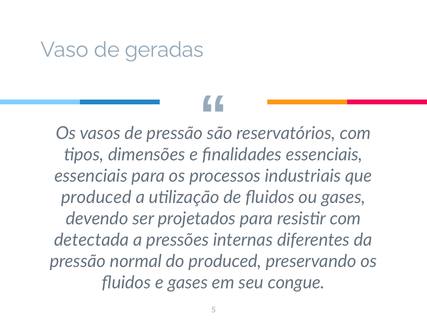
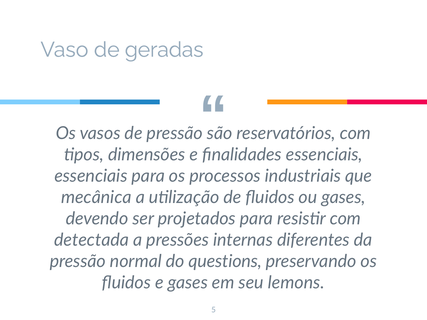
produced at (96, 197): produced -> mecânica
do produced: produced -> questions
congue: congue -> lemons
